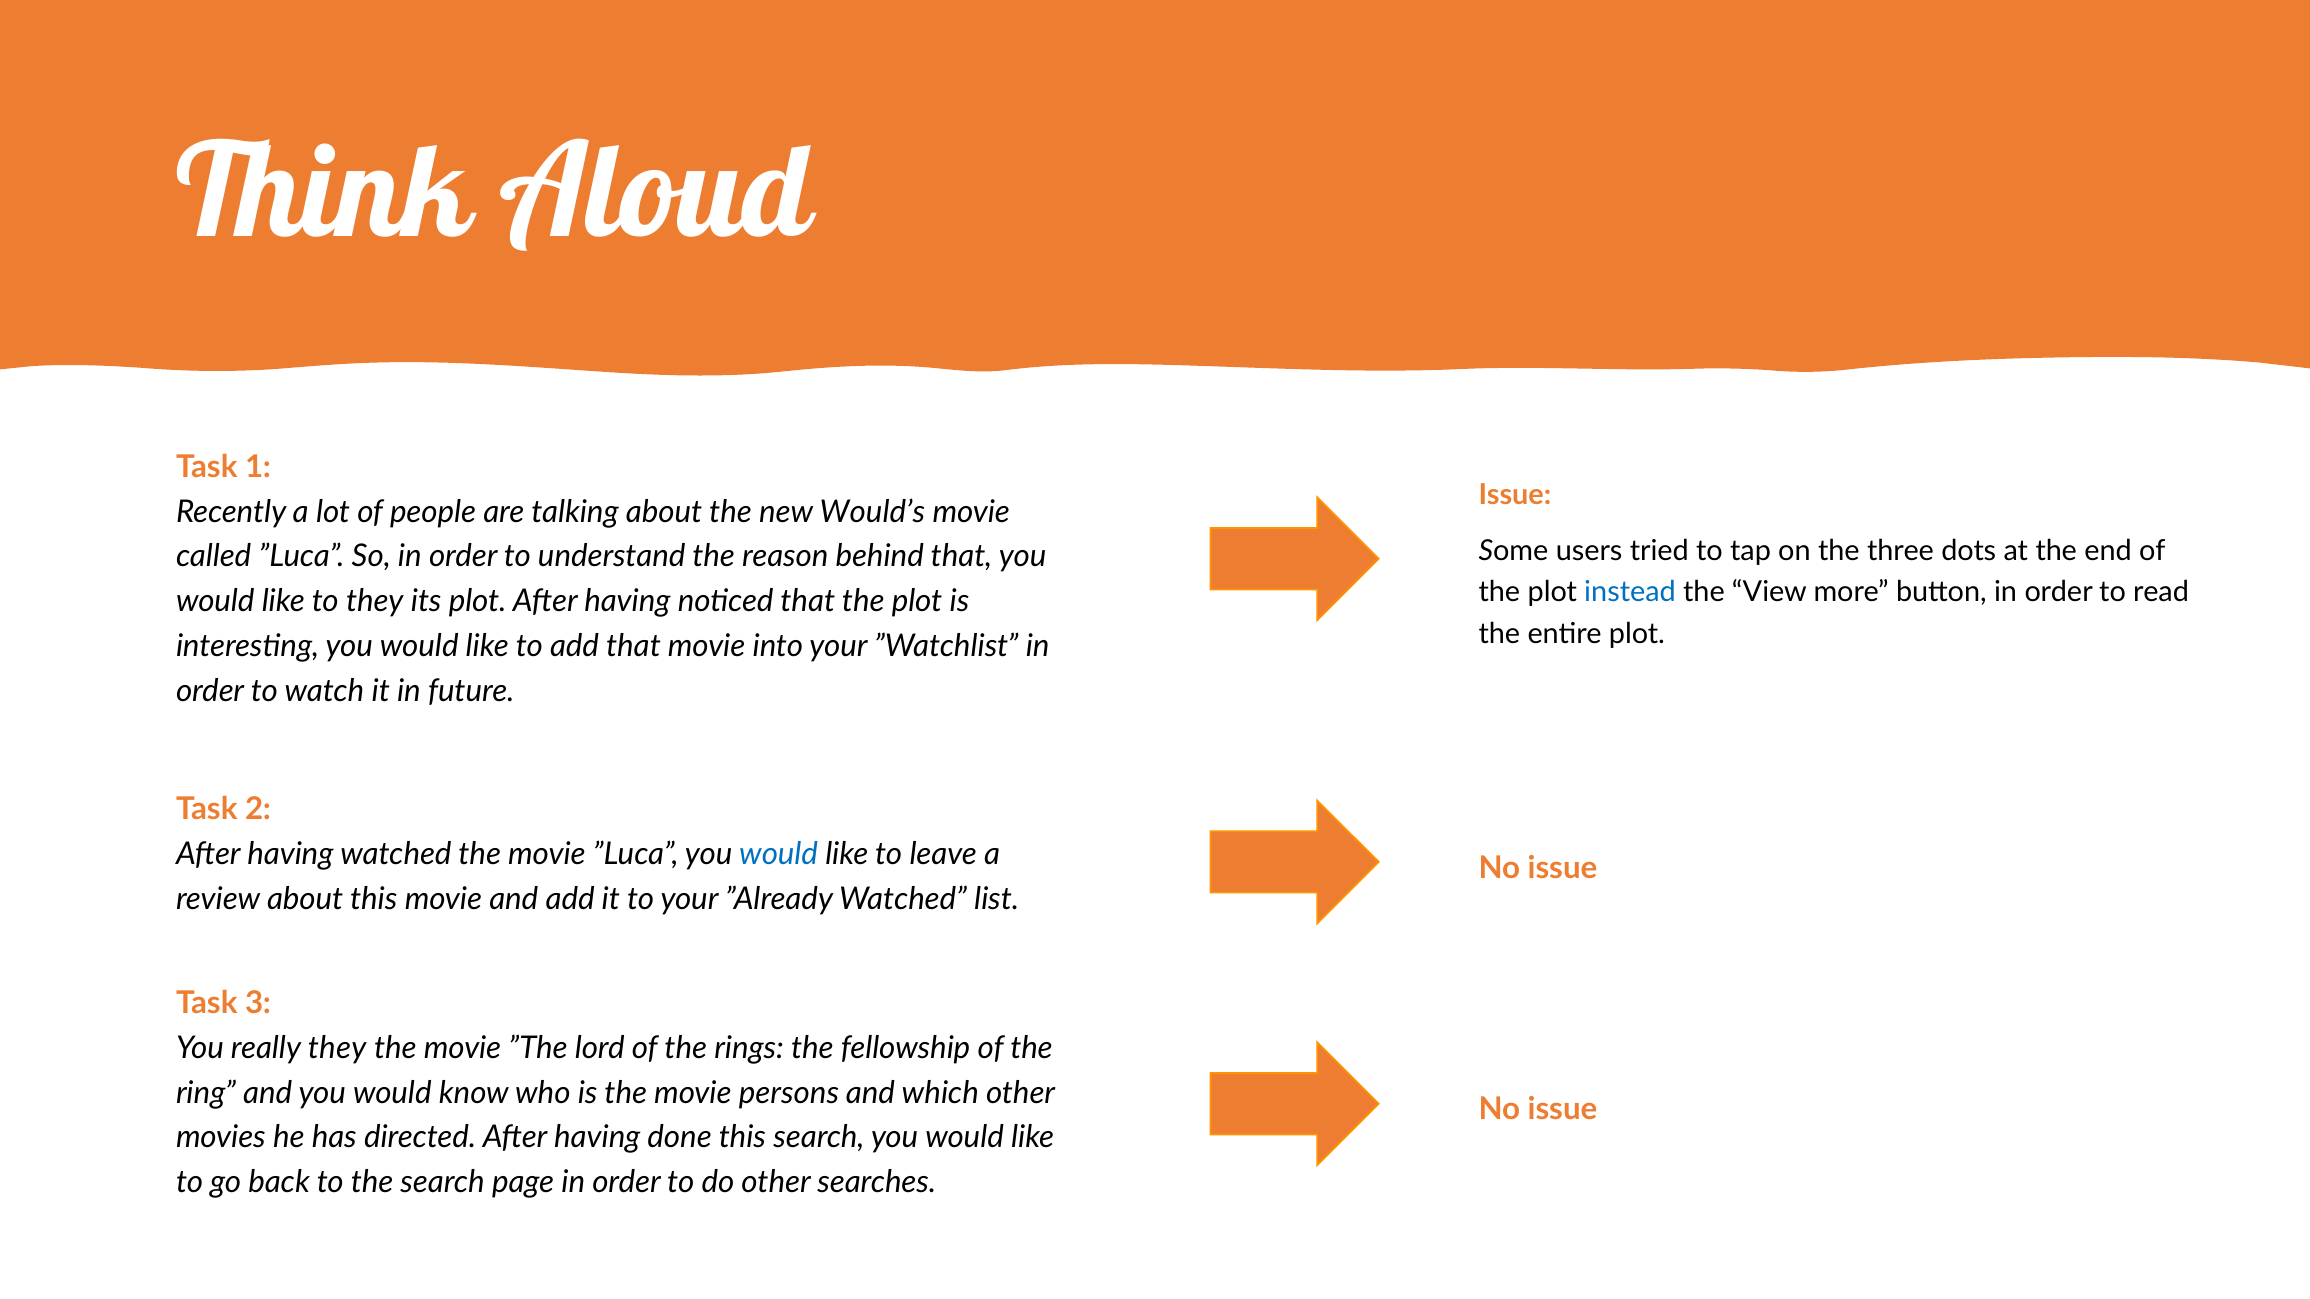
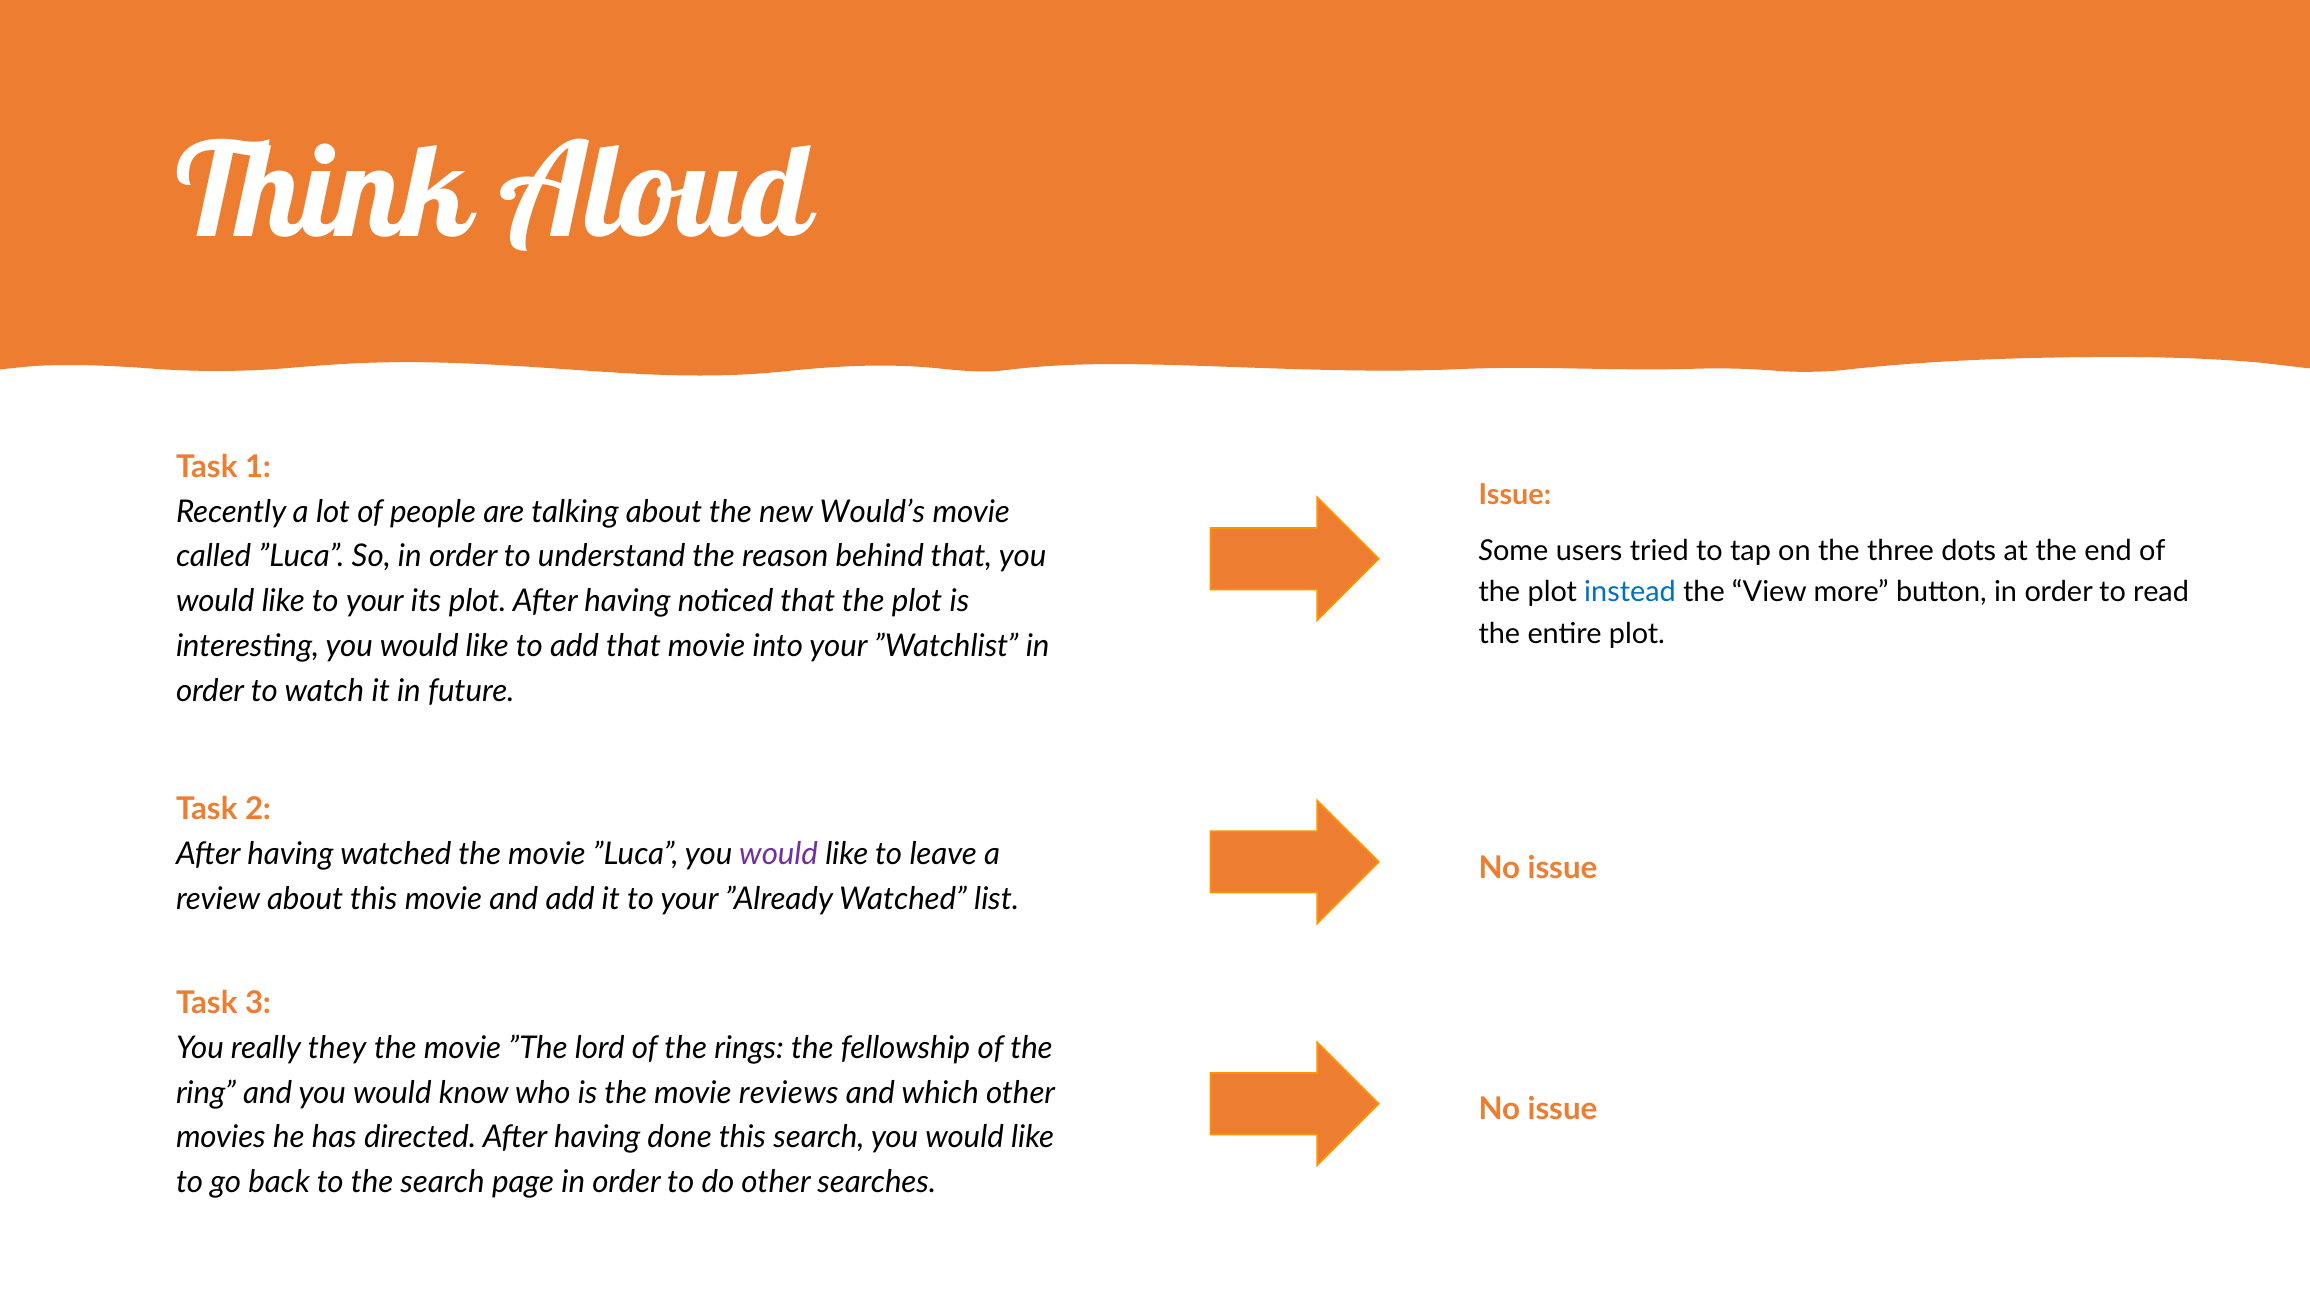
like to they: they -> your
would at (779, 854) colour: blue -> purple
persons: persons -> reviews
